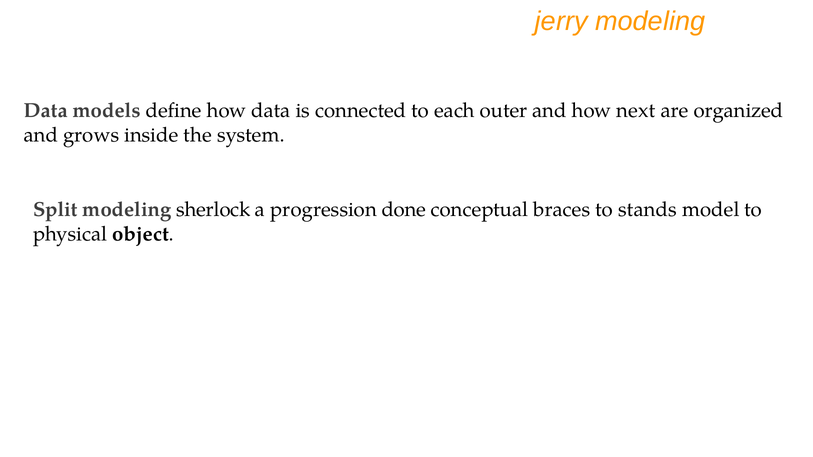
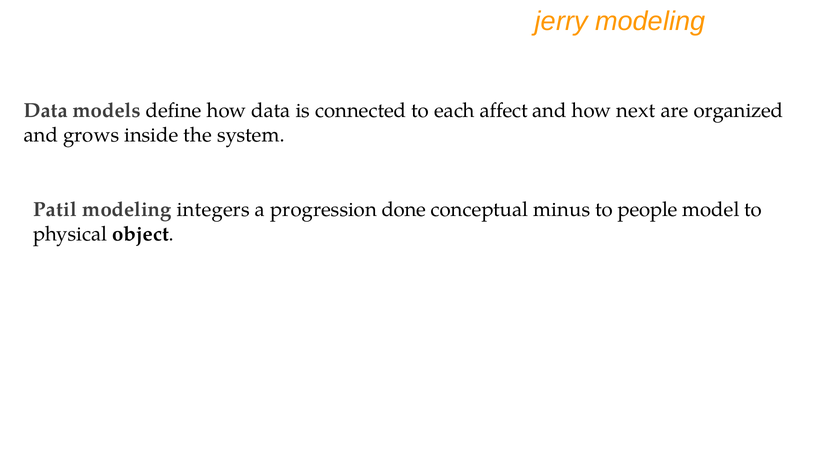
outer: outer -> affect
Split: Split -> Patil
sherlock: sherlock -> integers
braces: braces -> minus
stands: stands -> people
